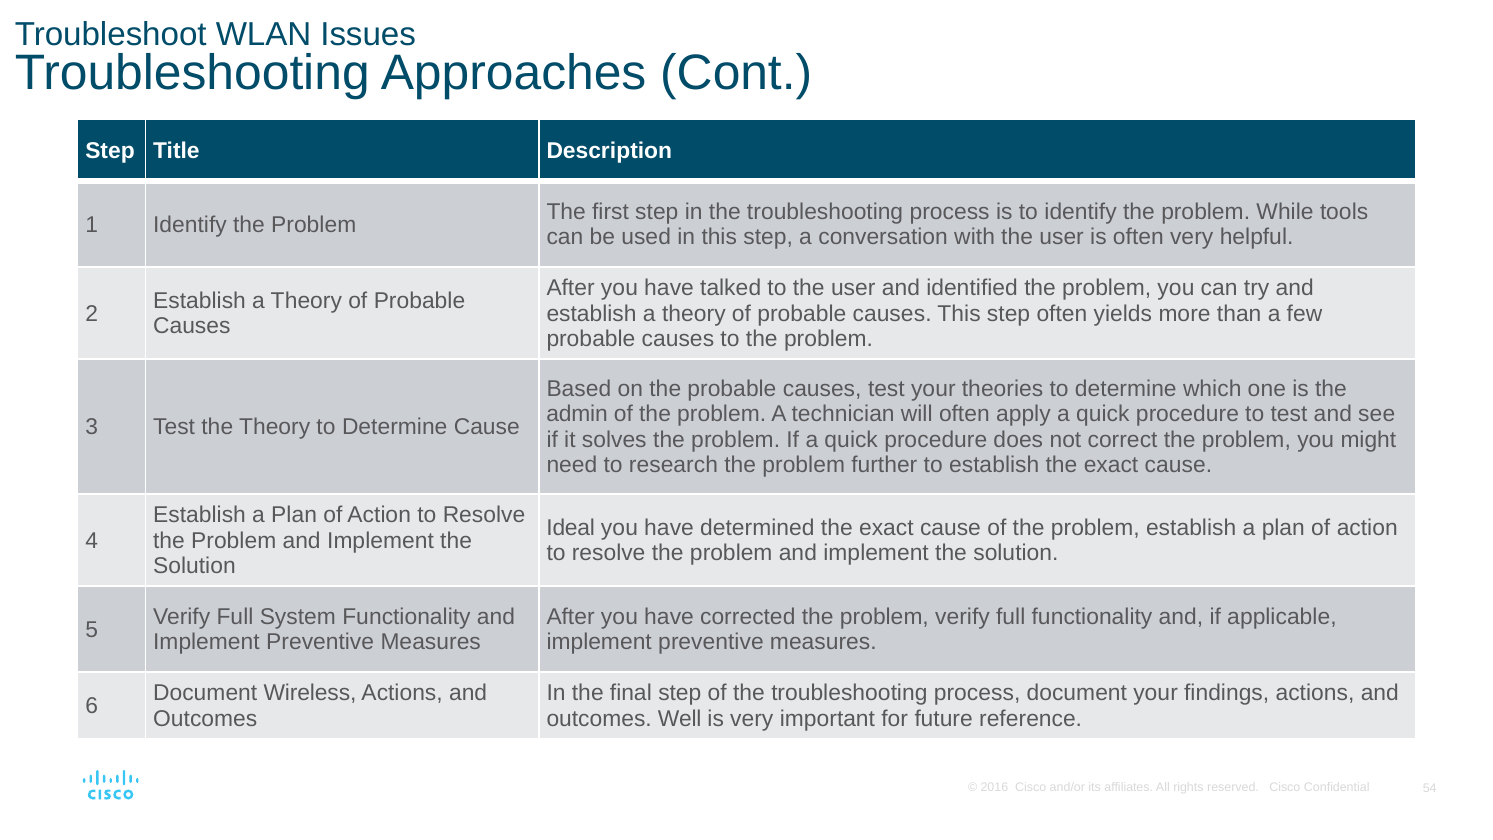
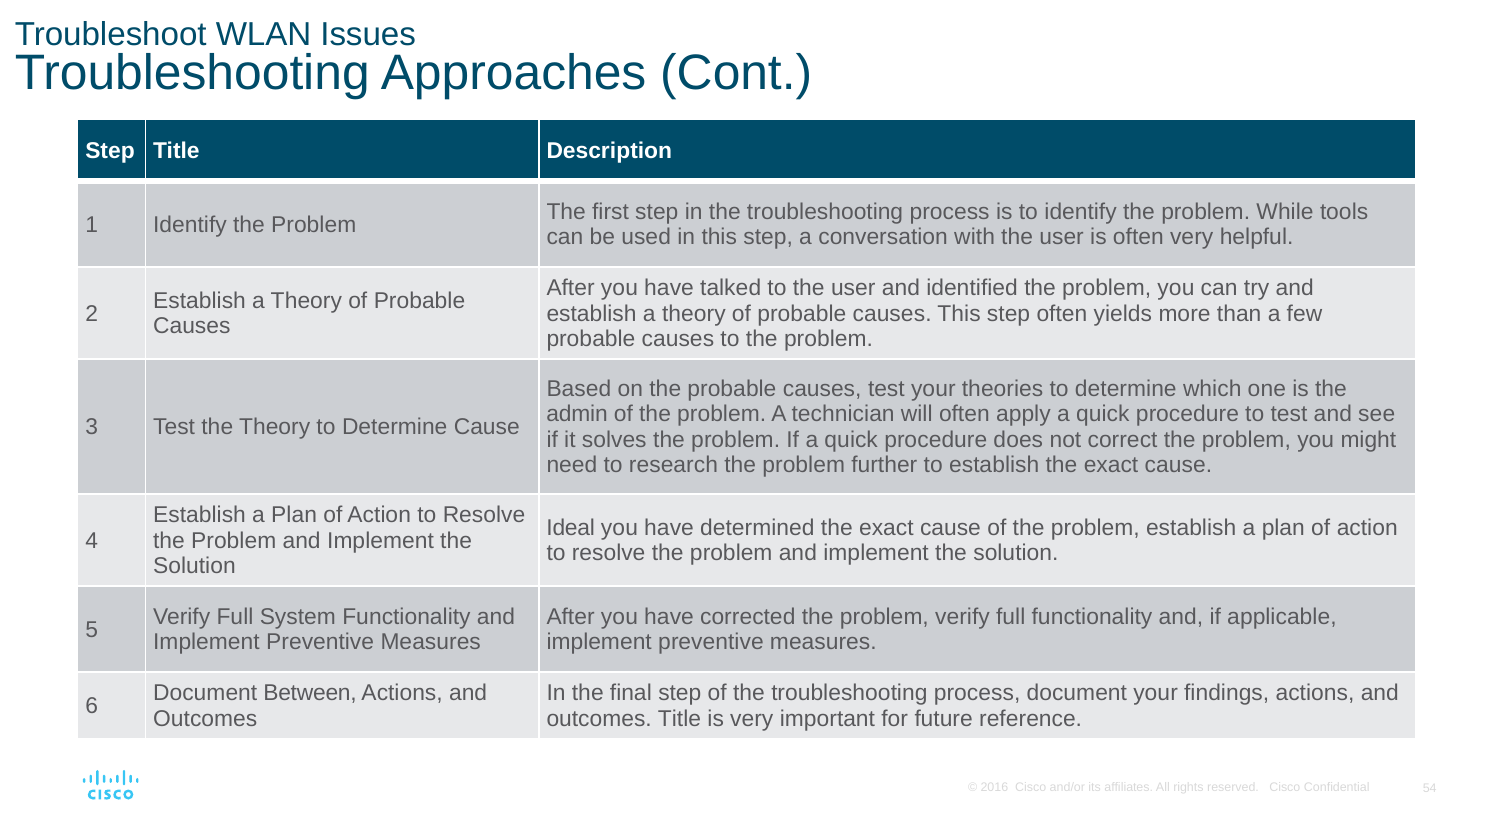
Wireless: Wireless -> Between
outcomes Well: Well -> Title
